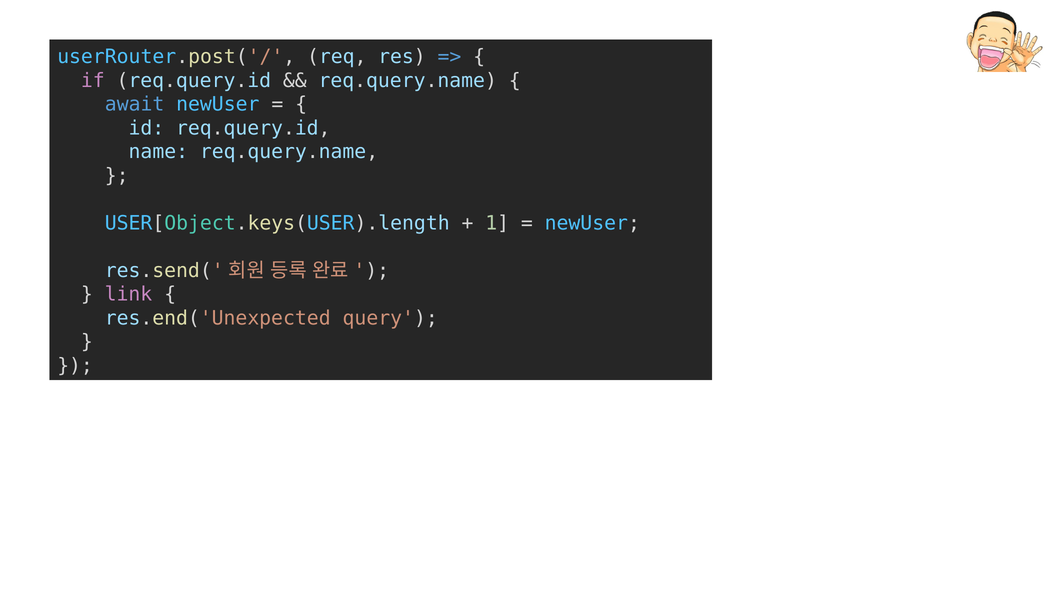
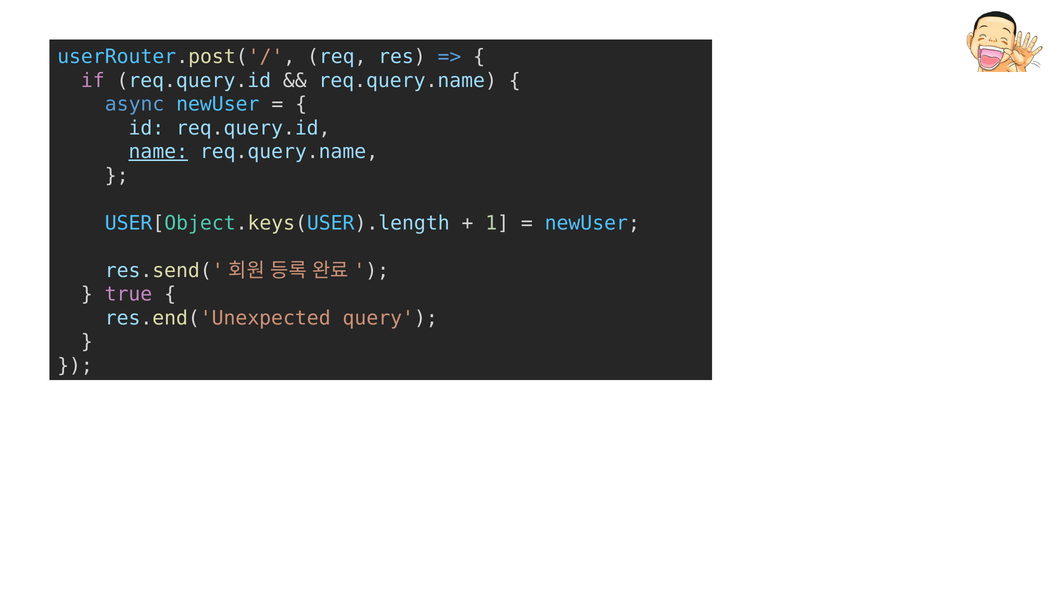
await: await -> async
name underline: none -> present
link: link -> true
